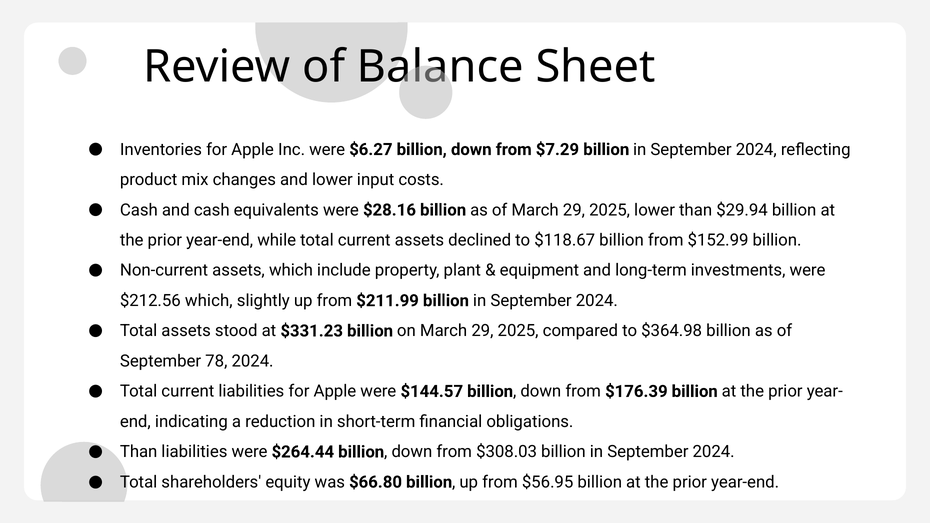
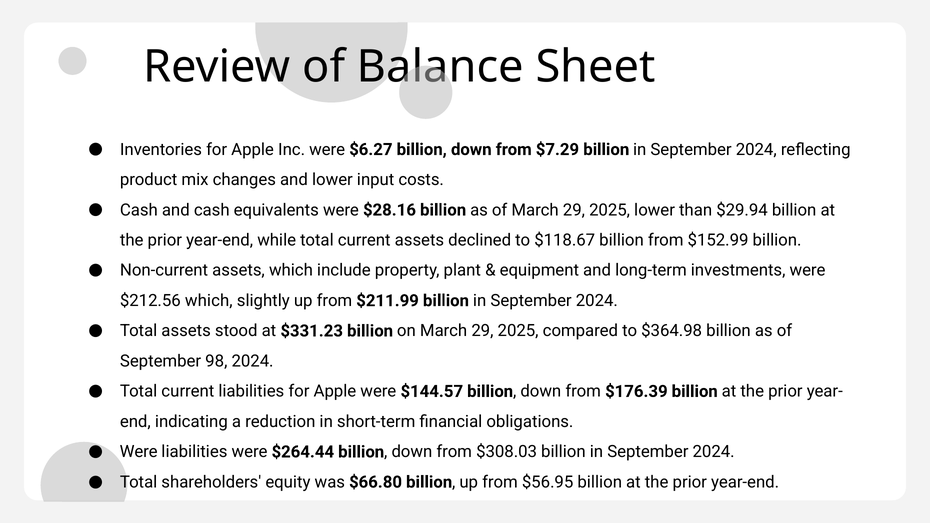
78: 78 -> 98
Than at (139, 452): Than -> Were
